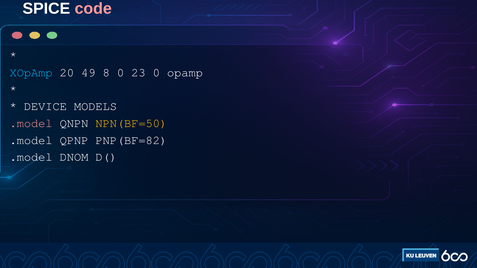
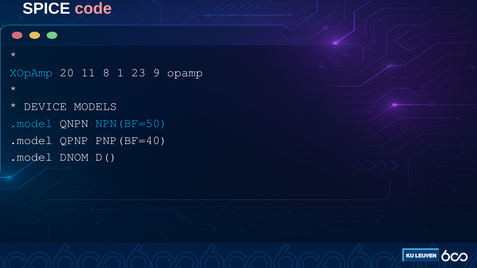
49: 49 -> 11
8 0: 0 -> 1
23 0: 0 -> 9
.model at (31, 123) colour: pink -> light blue
NPN(BF=50 colour: yellow -> light blue
PNP(BF=82: PNP(BF=82 -> PNP(BF=40
